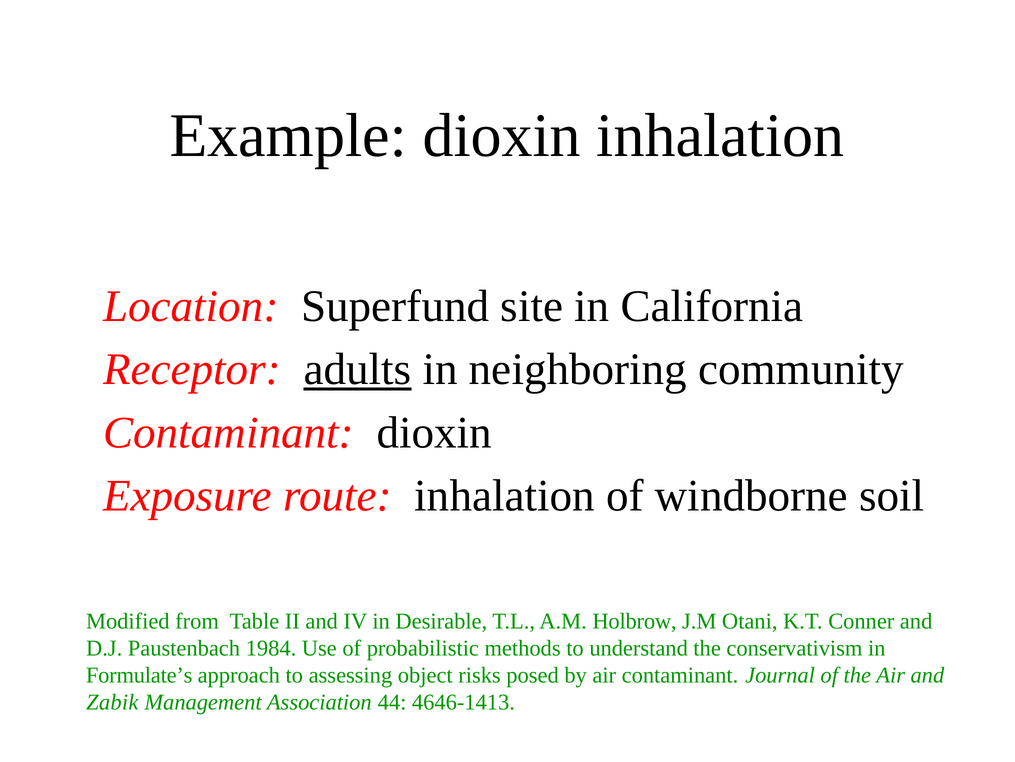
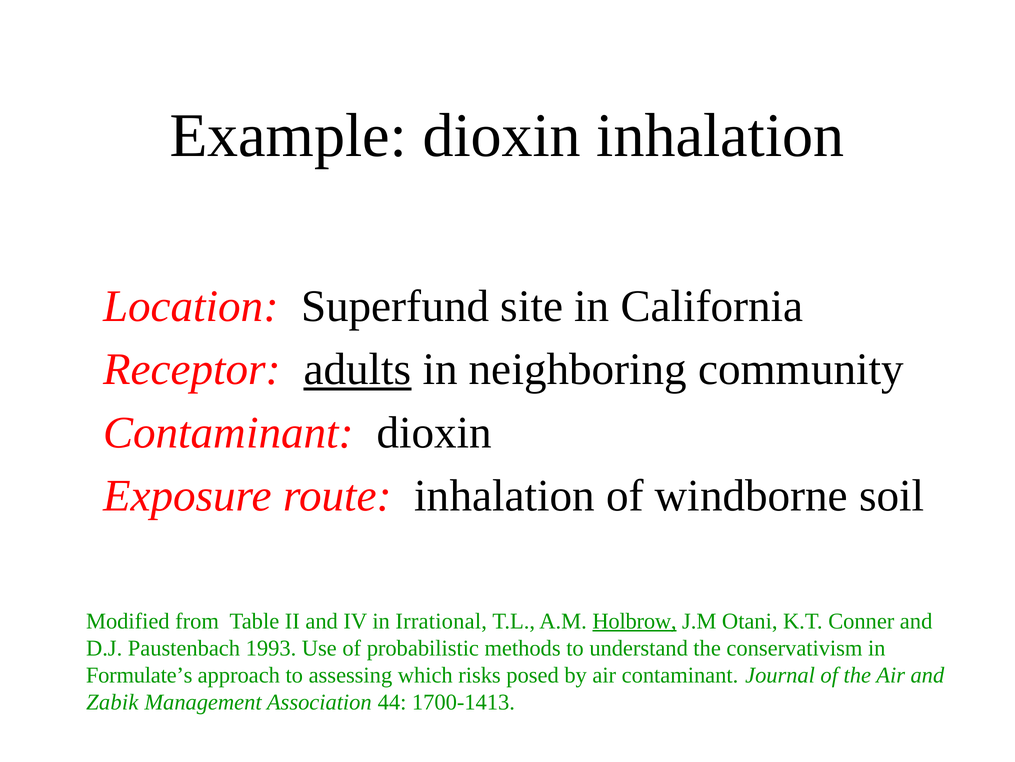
Desirable: Desirable -> Irrational
Holbrow underline: none -> present
1984: 1984 -> 1993
object: object -> which
4646-1413: 4646-1413 -> 1700-1413
